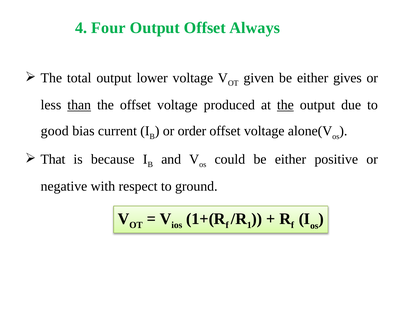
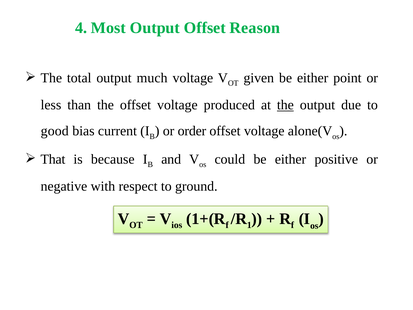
Four: Four -> Most
Always: Always -> Reason
lower: lower -> much
gives: gives -> point
than underline: present -> none
